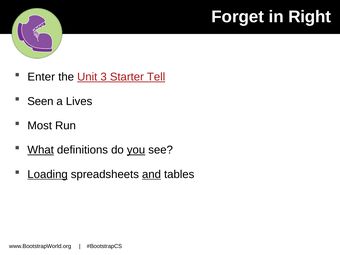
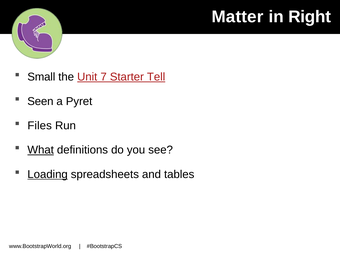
Forget: Forget -> Matter
Enter: Enter -> Small
3: 3 -> 7
Lives: Lives -> Pyret
Most: Most -> Files
you underline: present -> none
and underline: present -> none
